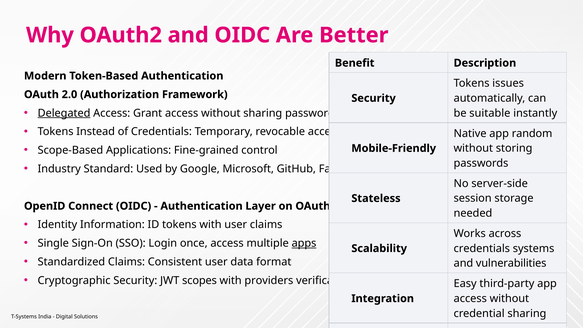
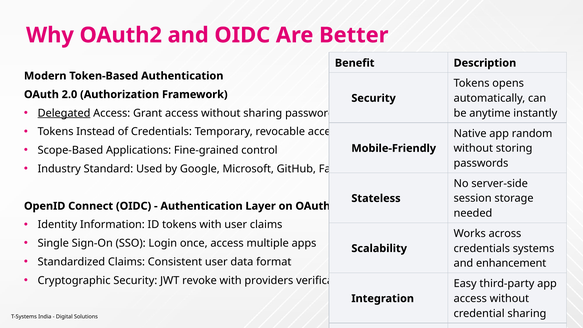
issues: issues -> opens
suitable: suitable -> anytime
apps underline: present -> none
vulnerabilities: vulnerabilities -> enhancement
JWT scopes: scopes -> revoke
